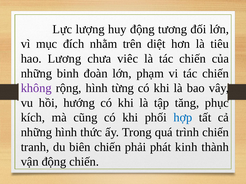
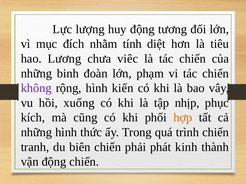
trên: trên -> tính
từng: từng -> kiến
hướng: hướng -> xuống
tăng: tăng -> nhịp
hợp colour: blue -> orange
